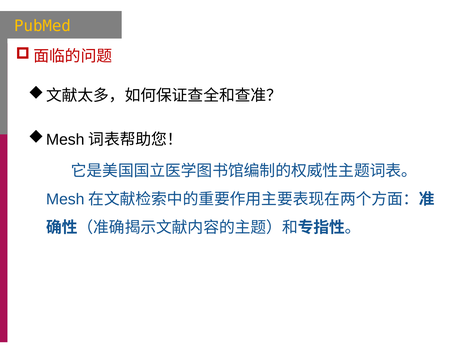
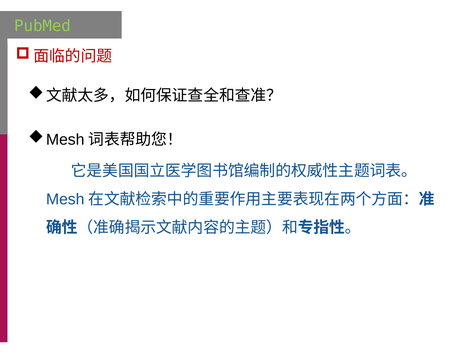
PubMed colour: yellow -> light green
